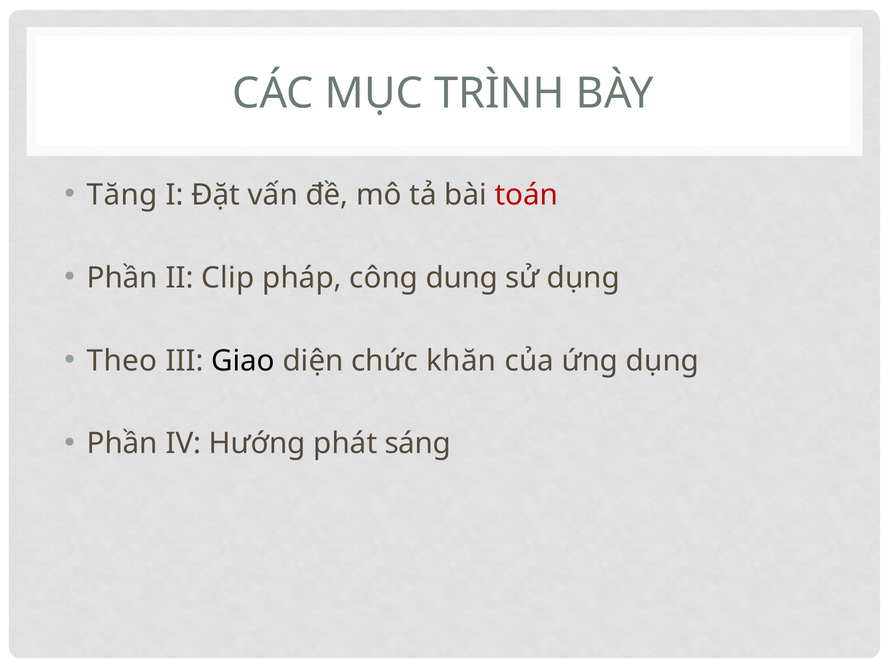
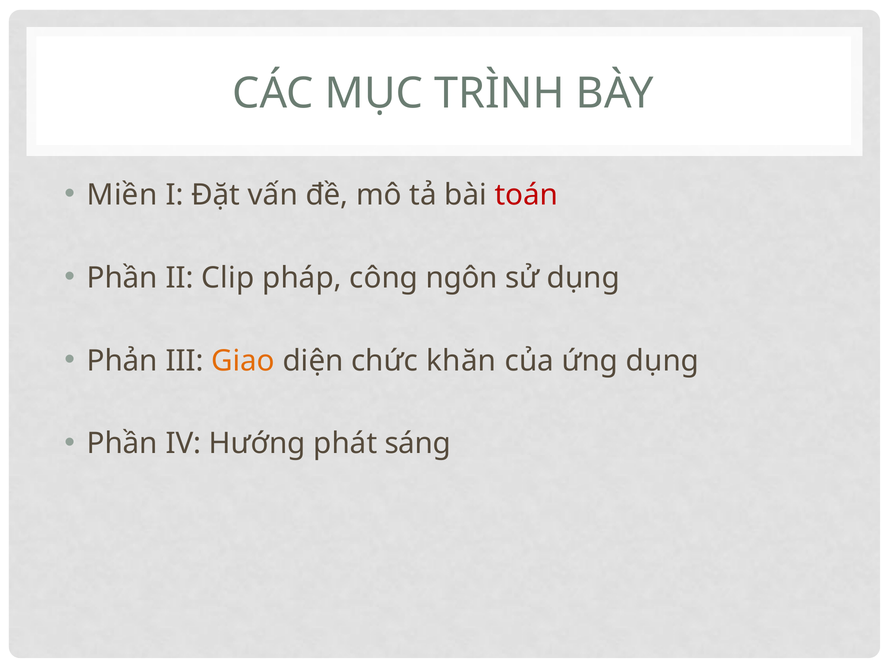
Tăng: Tăng -> Miền
dung: dung -> ngôn
Theo: Theo -> Phản
Giao colour: black -> orange
